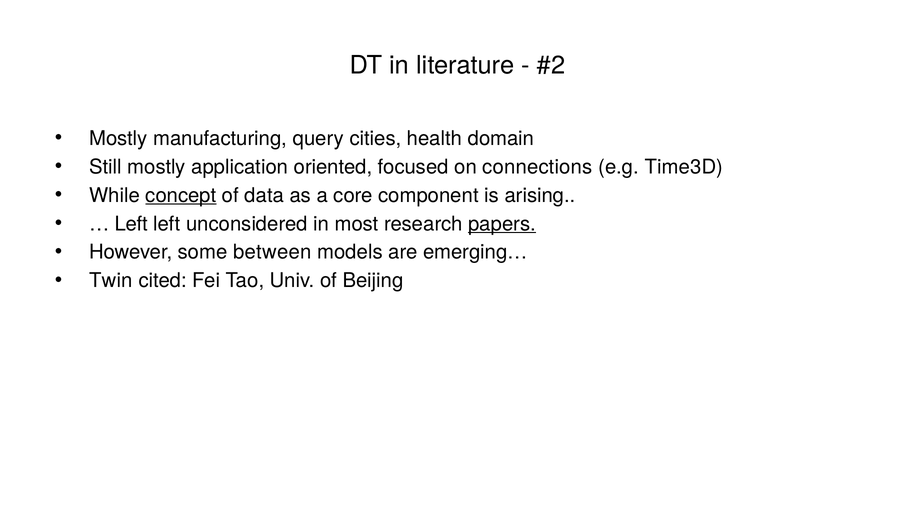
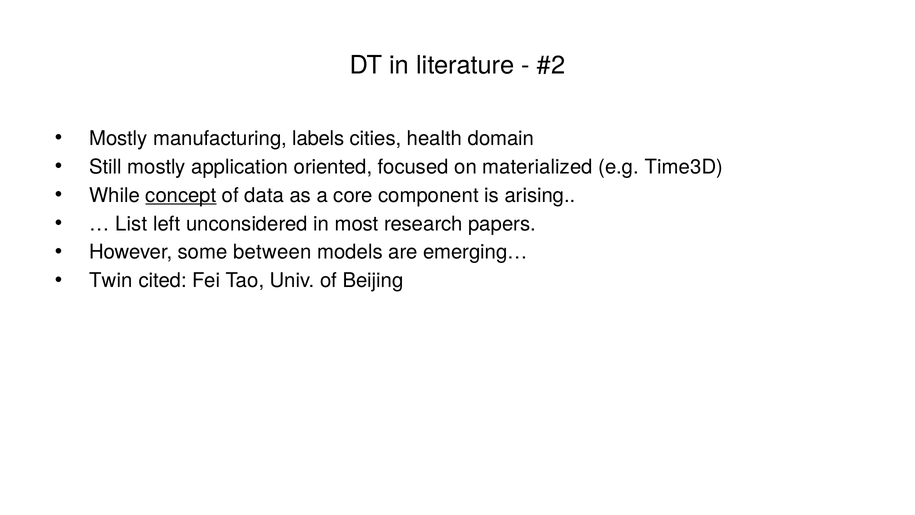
query: query -> labels
connections: connections -> materialized
Left at (131, 224): Left -> List
papers underline: present -> none
